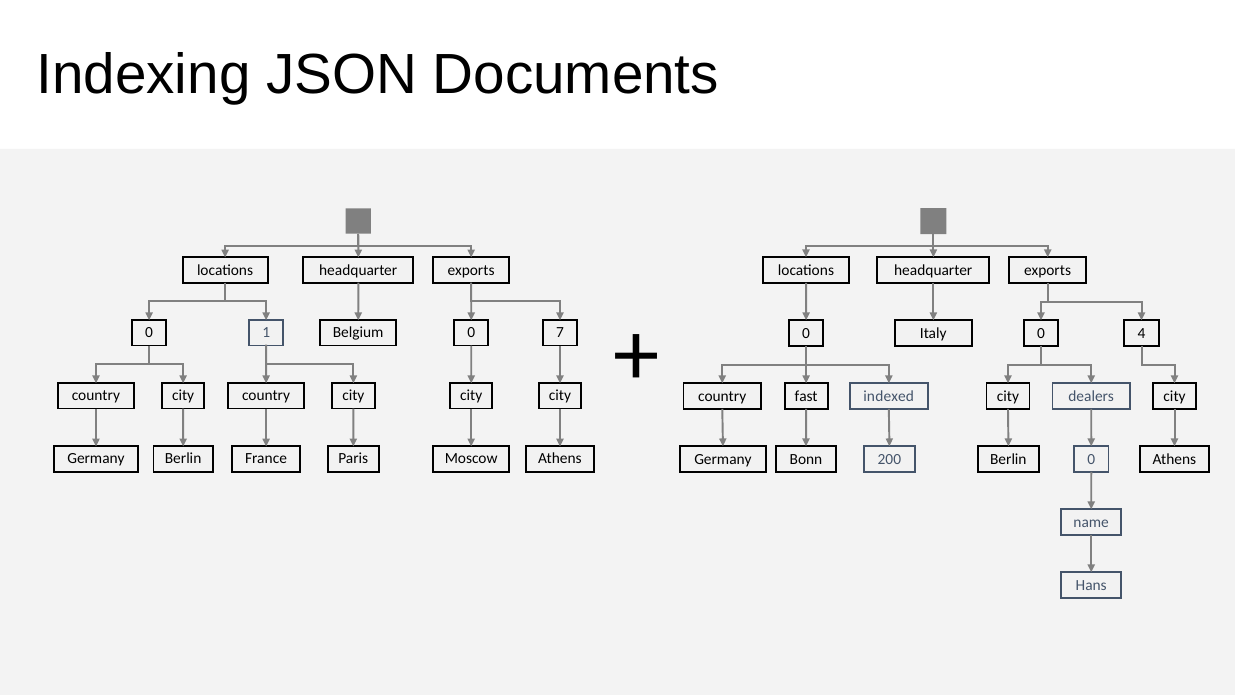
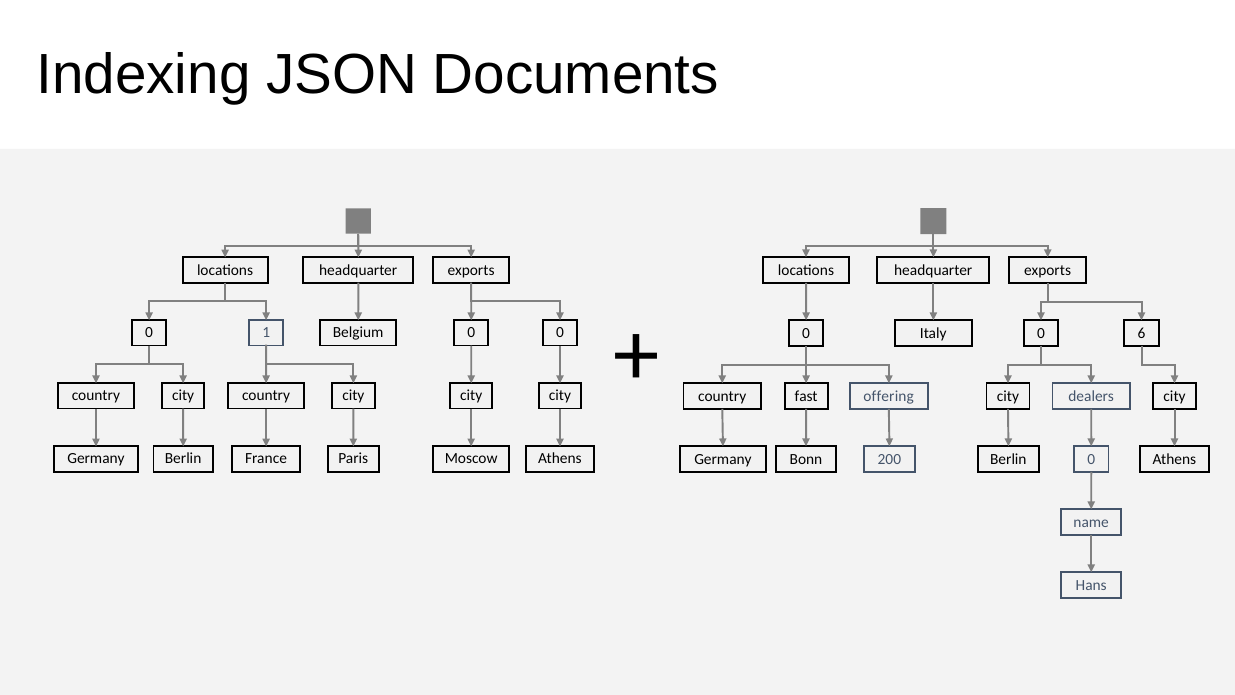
0 7: 7 -> 0
4: 4 -> 6
indexed: indexed -> offering
